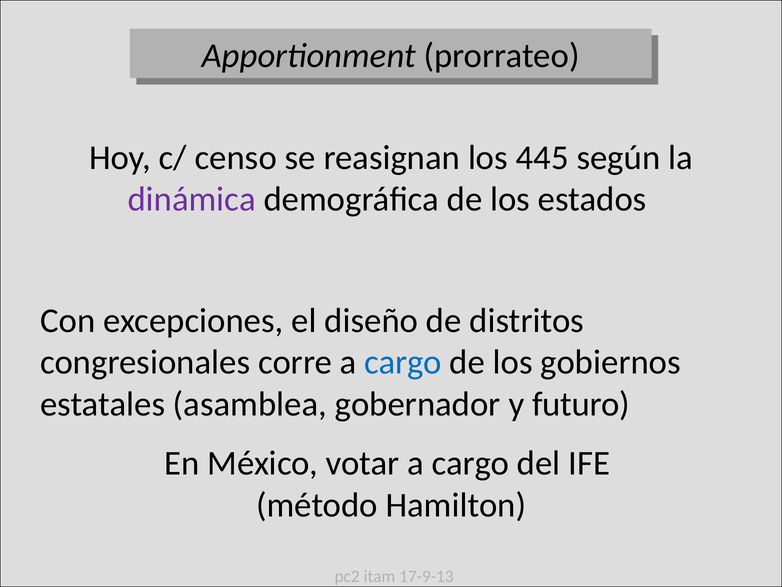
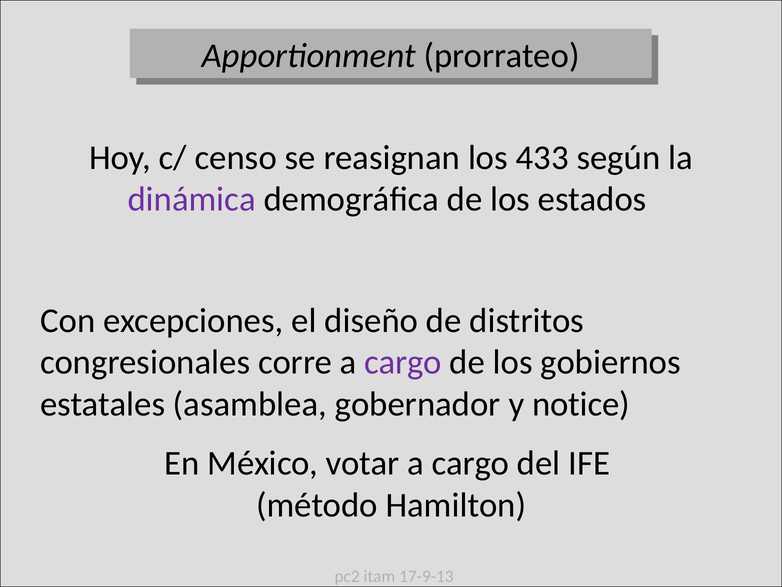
445: 445 -> 433
cargo at (403, 362) colour: blue -> purple
futuro: futuro -> notice
